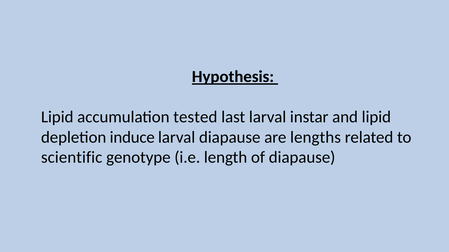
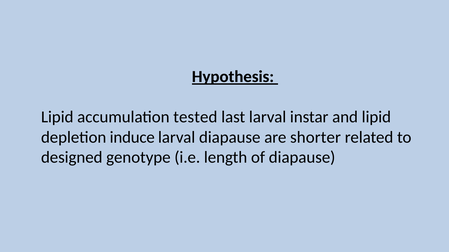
lengths: lengths -> shorter
scientific: scientific -> designed
